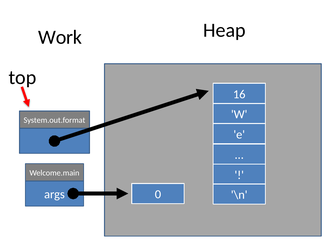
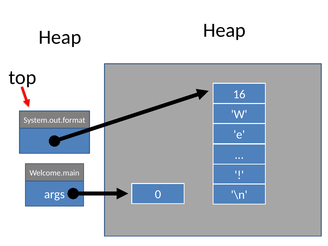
Work at (60, 37): Work -> Heap
